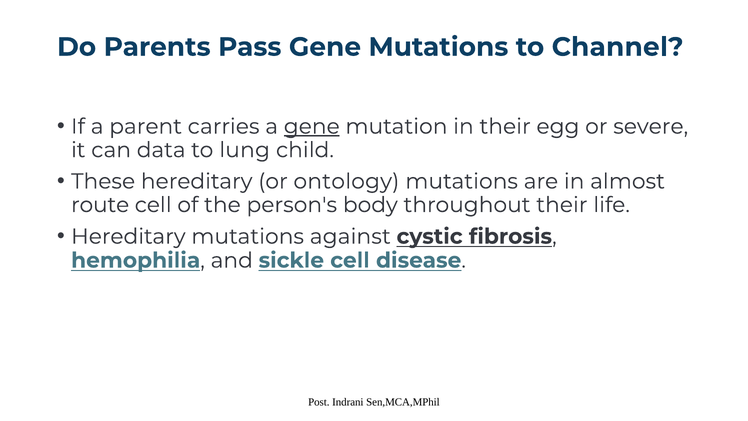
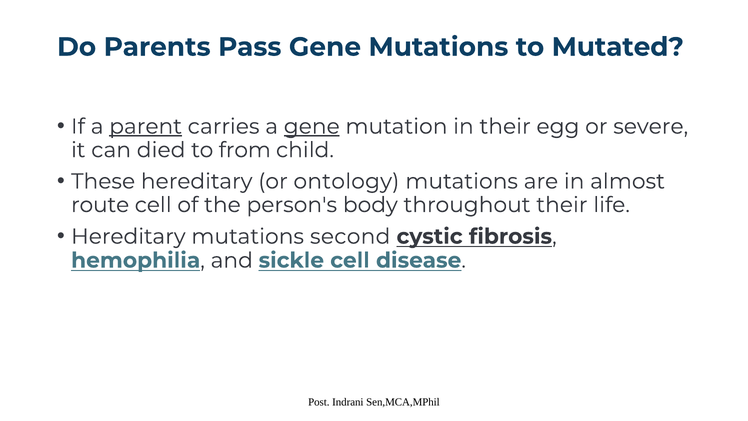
Channel: Channel -> Mutated
parent underline: none -> present
data: data -> died
lung: lung -> from
against: against -> second
